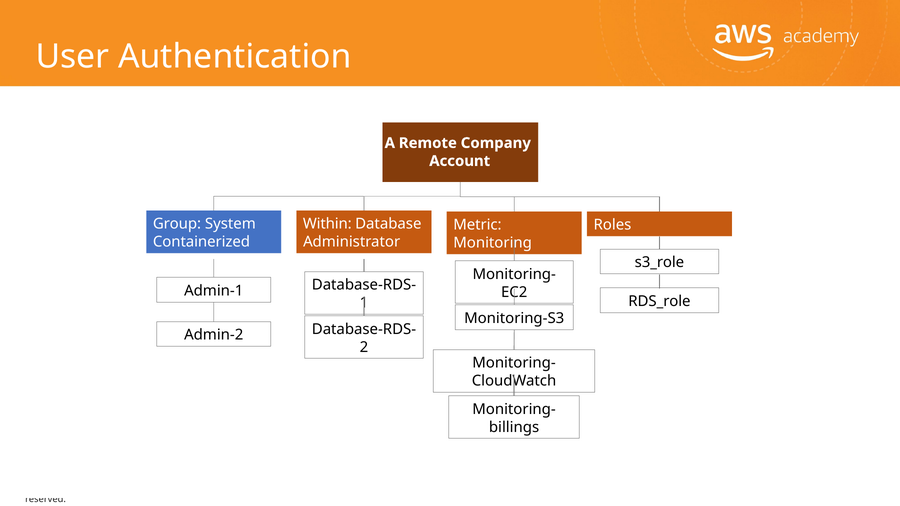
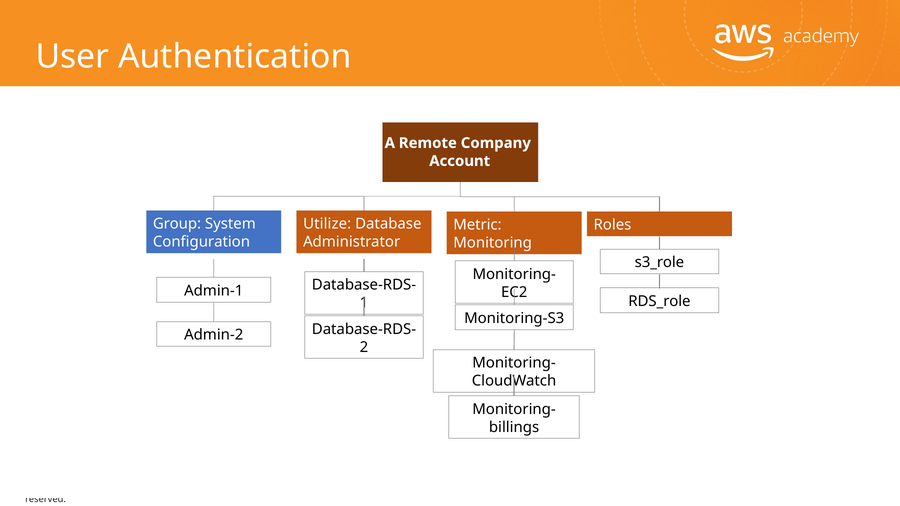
Within: Within -> Utilize
Containerized: Containerized -> Configuration
